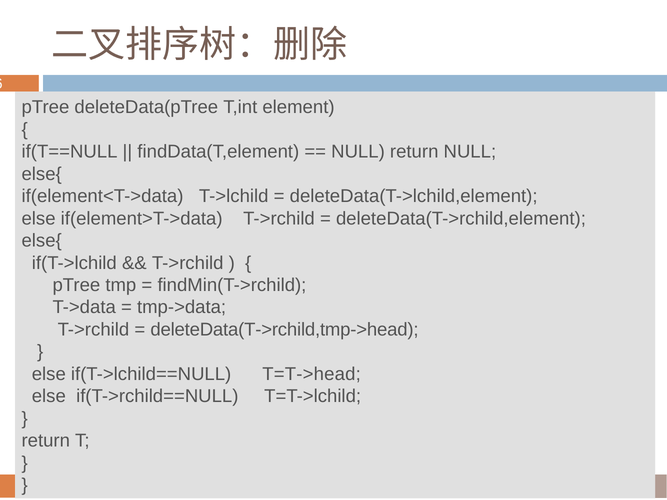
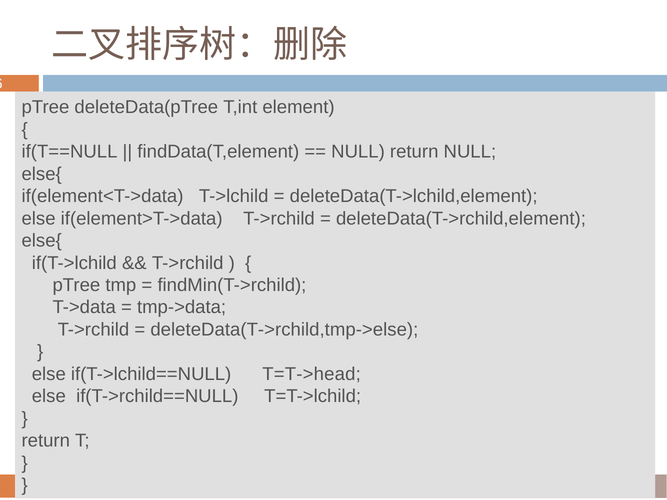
deleteData(T->rchild,tmp->head: deleteData(T->rchild,tmp->head -> deleteData(T->rchild,tmp->else
